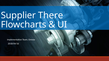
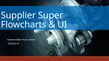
There: There -> Super
